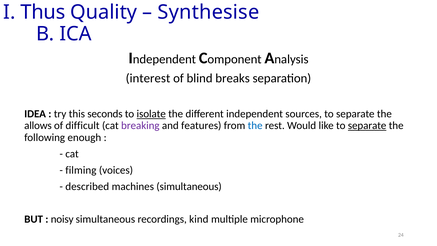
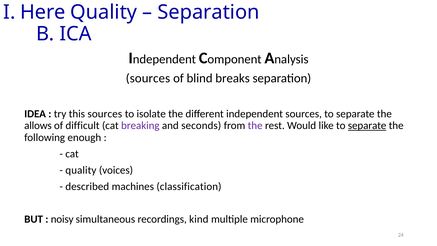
Thus: Thus -> Here
Synthesise at (208, 12): Synthesise -> Separation
interest at (148, 78): interest -> sources
this seconds: seconds -> sources
isolate underline: present -> none
features: features -> seconds
the at (255, 126) colour: blue -> purple
filming at (81, 170): filming -> quality
machines simultaneous: simultaneous -> classification
